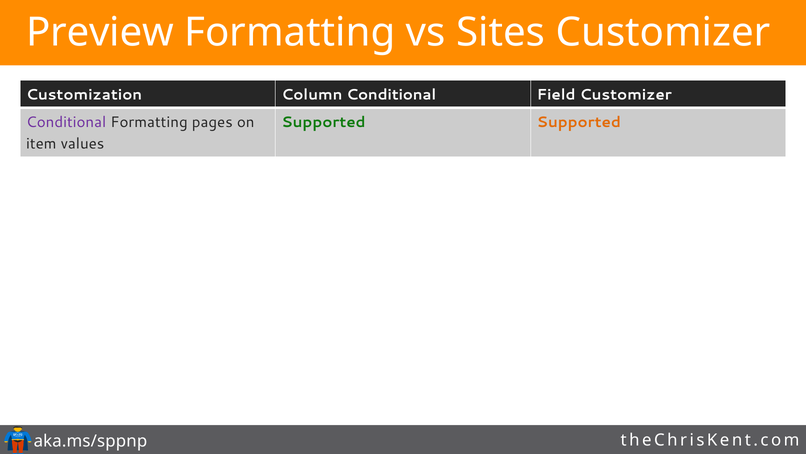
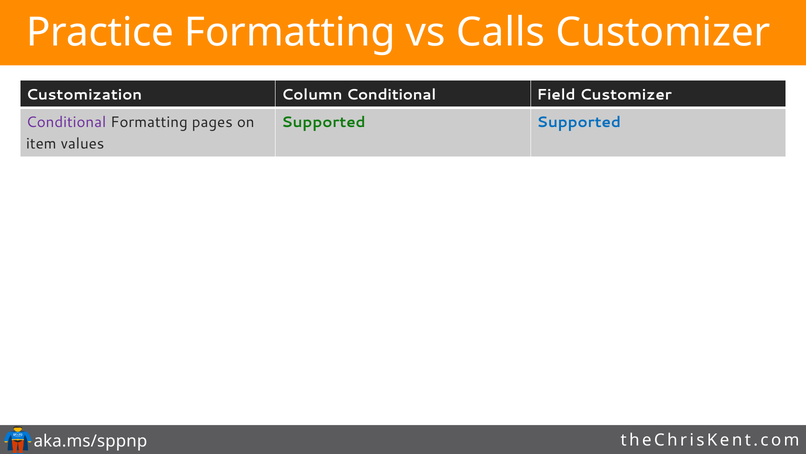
Preview: Preview -> Practice
Sites: Sites -> Calls
Supported at (579, 122) colour: orange -> blue
